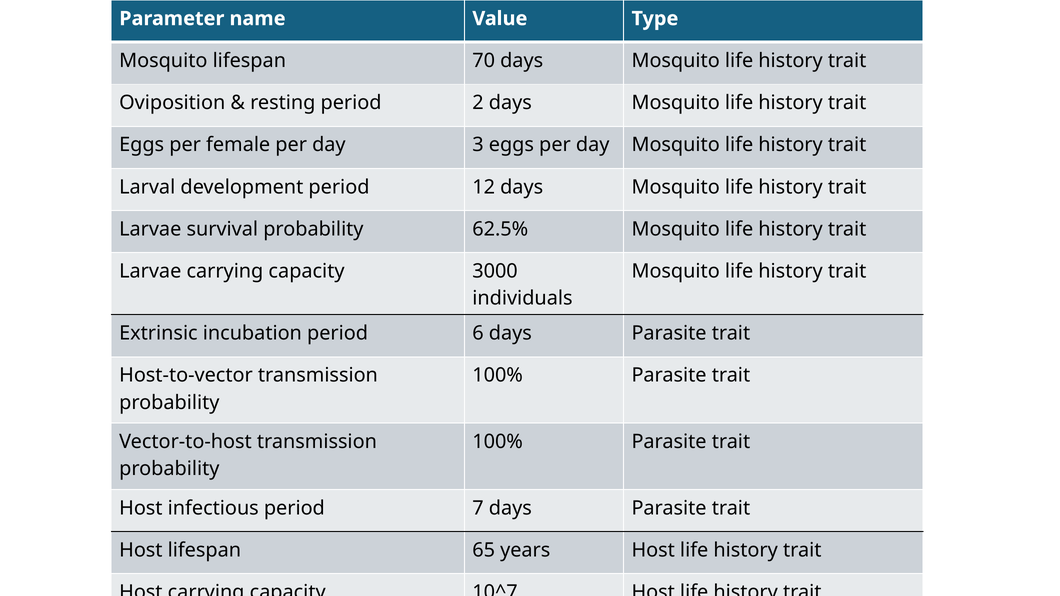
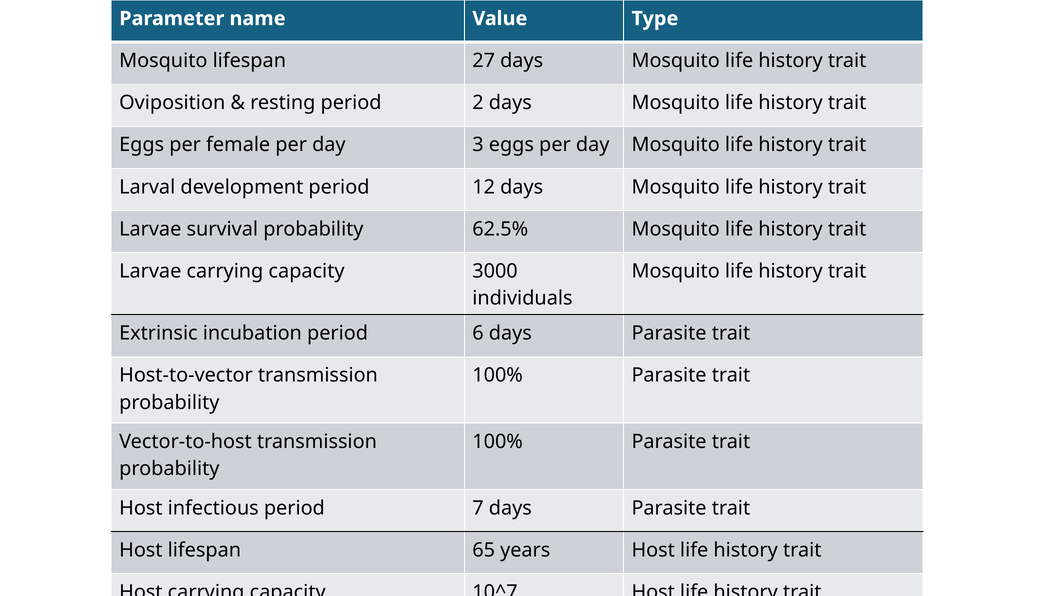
70: 70 -> 27
